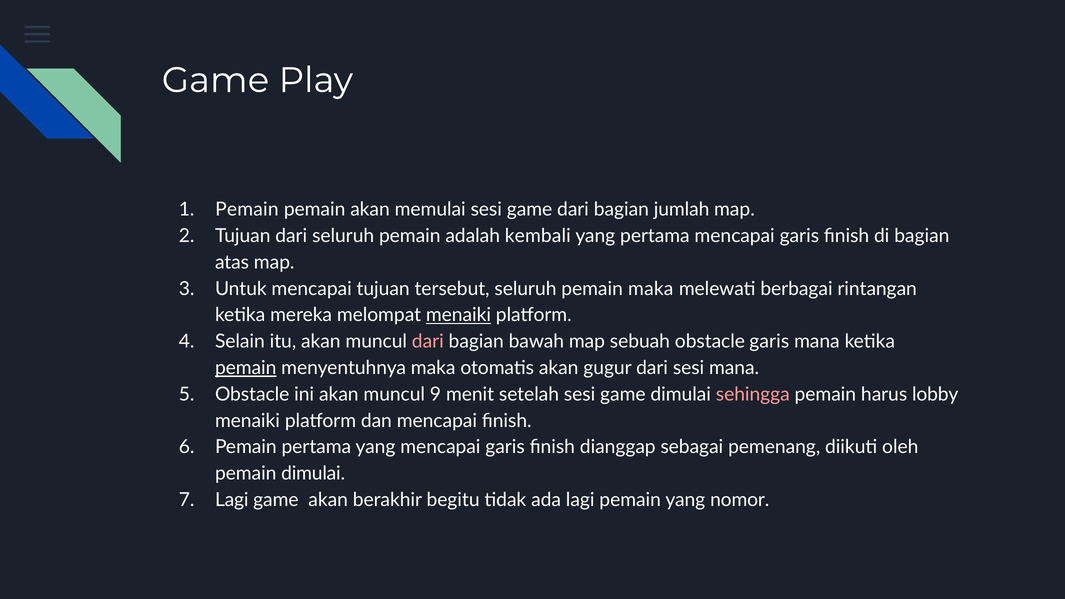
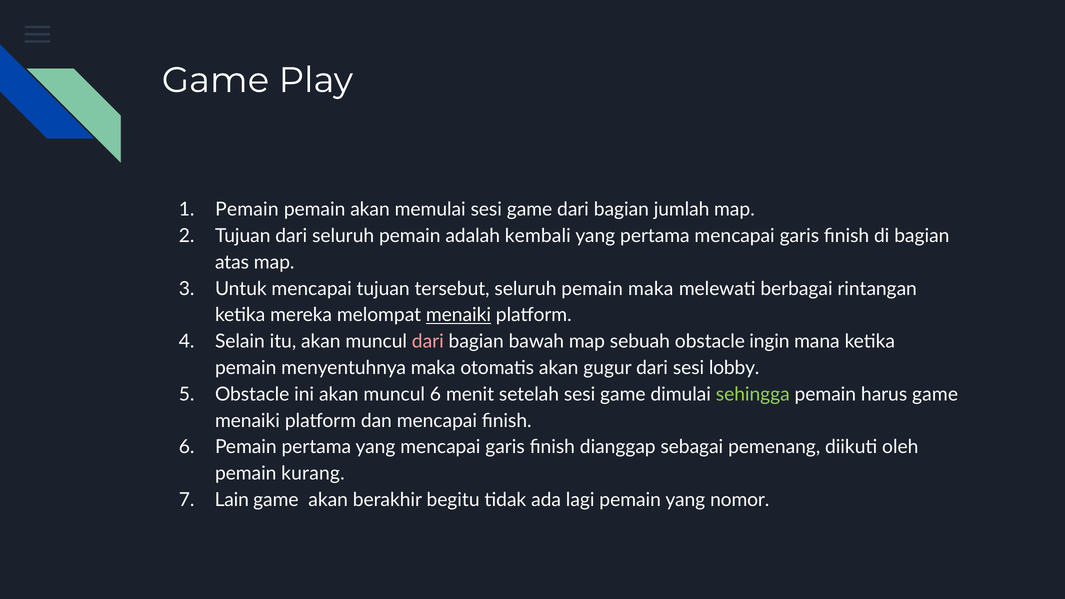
obstacle garis: garis -> ingin
pemain at (246, 368) underline: present -> none
sesi mana: mana -> lobby
muncul 9: 9 -> 6
sehingga colour: pink -> light green
harus lobby: lobby -> game
pemain dimulai: dimulai -> kurang
Lagi at (232, 500): Lagi -> Lain
